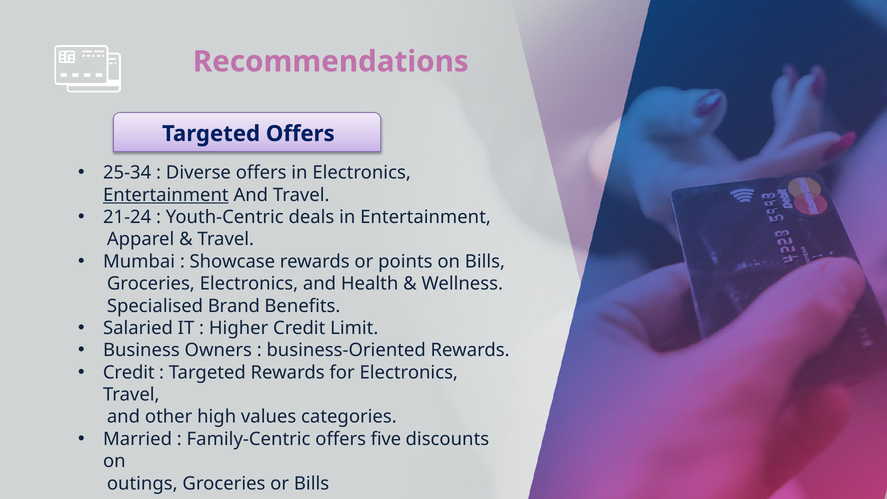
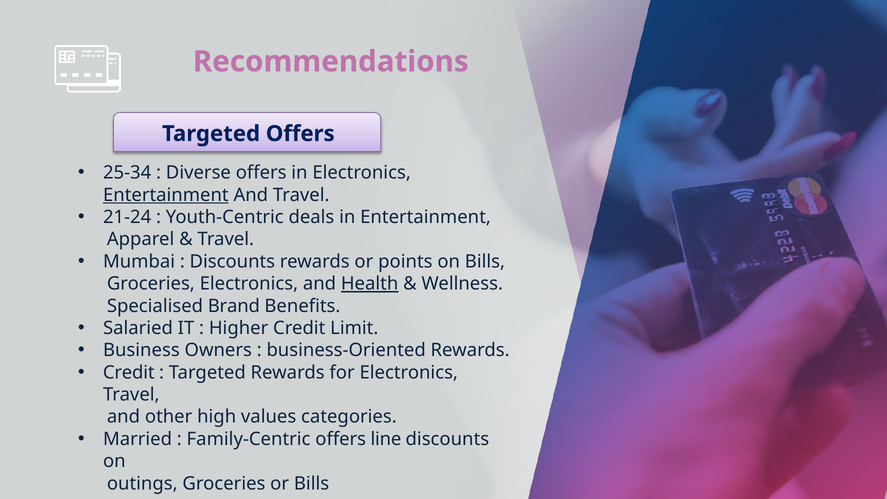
Showcase at (232, 262): Showcase -> Discounts
Health underline: none -> present
five: five -> line
